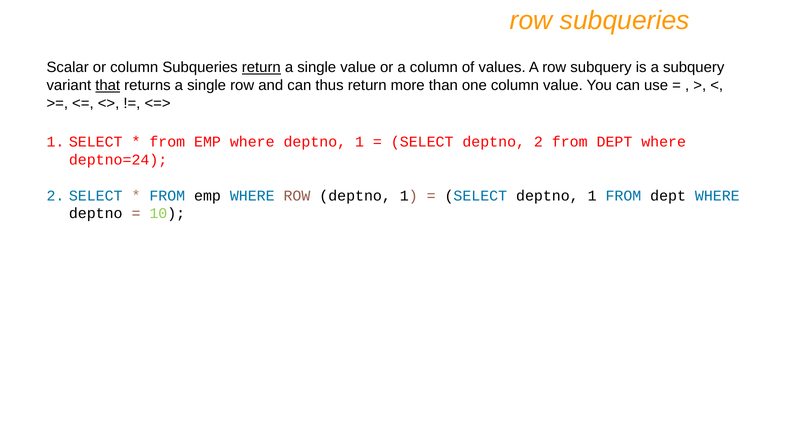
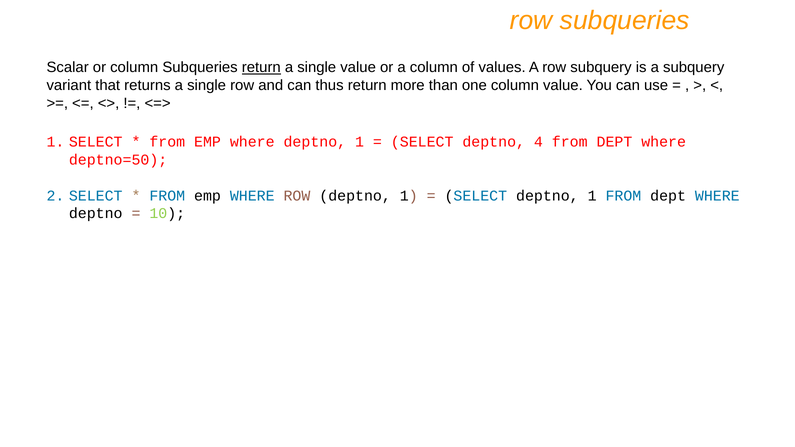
that underline: present -> none
deptno 2: 2 -> 4
deptno=24: deptno=24 -> deptno=50
